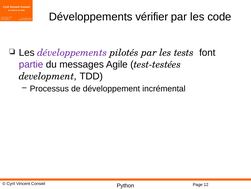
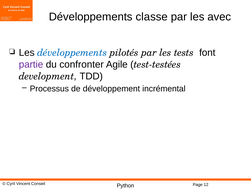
vérifier: vérifier -> classe
code: code -> avec
développements at (72, 53) colour: purple -> blue
messages: messages -> confronter
